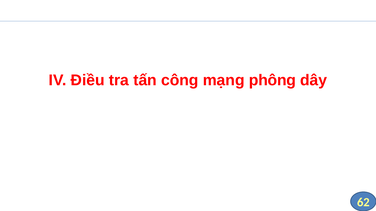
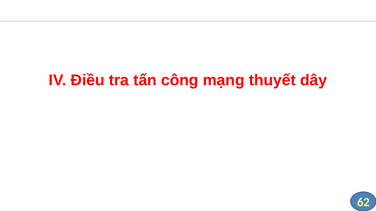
phông: phông -> thuyết
